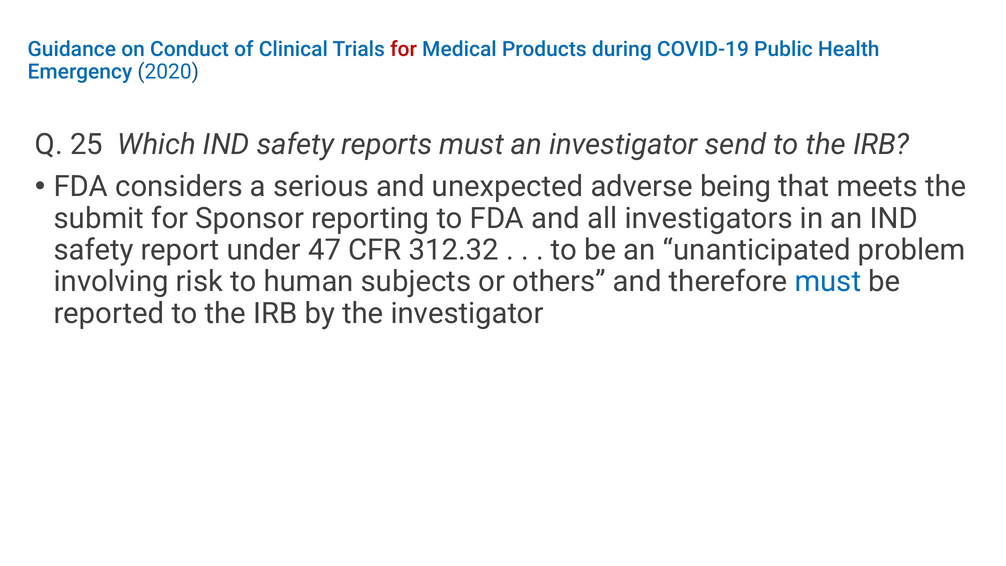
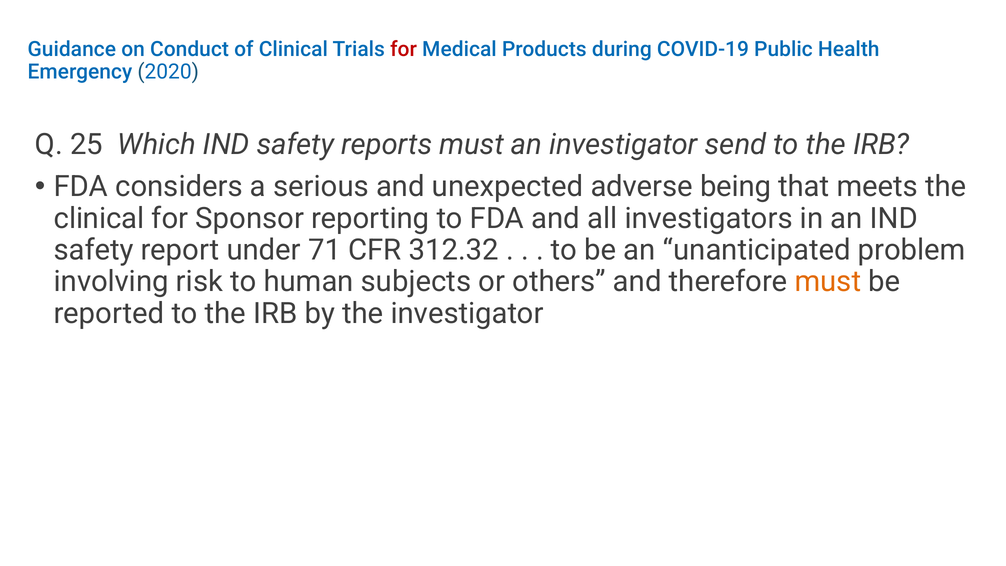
submit at (99, 218): submit -> clinical
47: 47 -> 71
must at (828, 282) colour: blue -> orange
